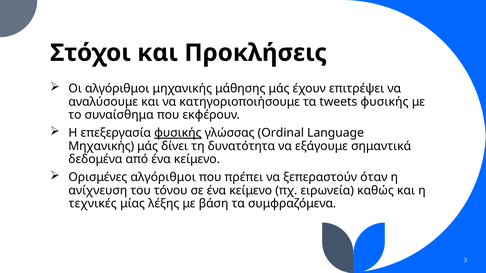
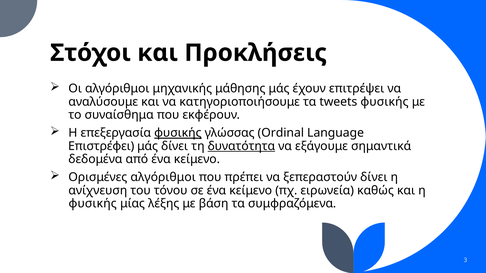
Μηχανικής at (101, 146): Μηχανικής -> Επιστρέφει
δυνατότητα underline: none -> present
ξεπεραστούν όταν: όταν -> δίνει
τεχνικές at (93, 204): τεχνικές -> φυσικής
